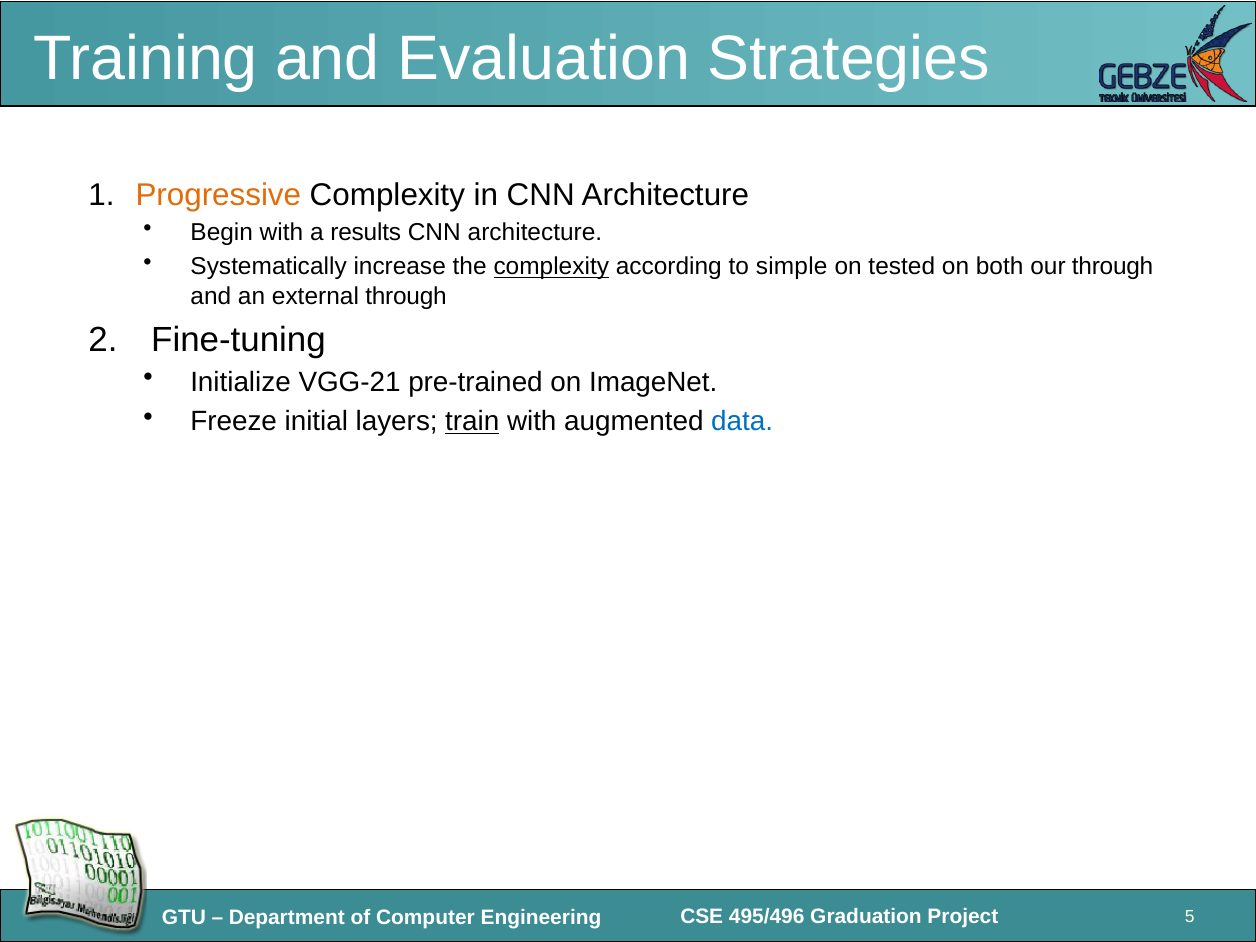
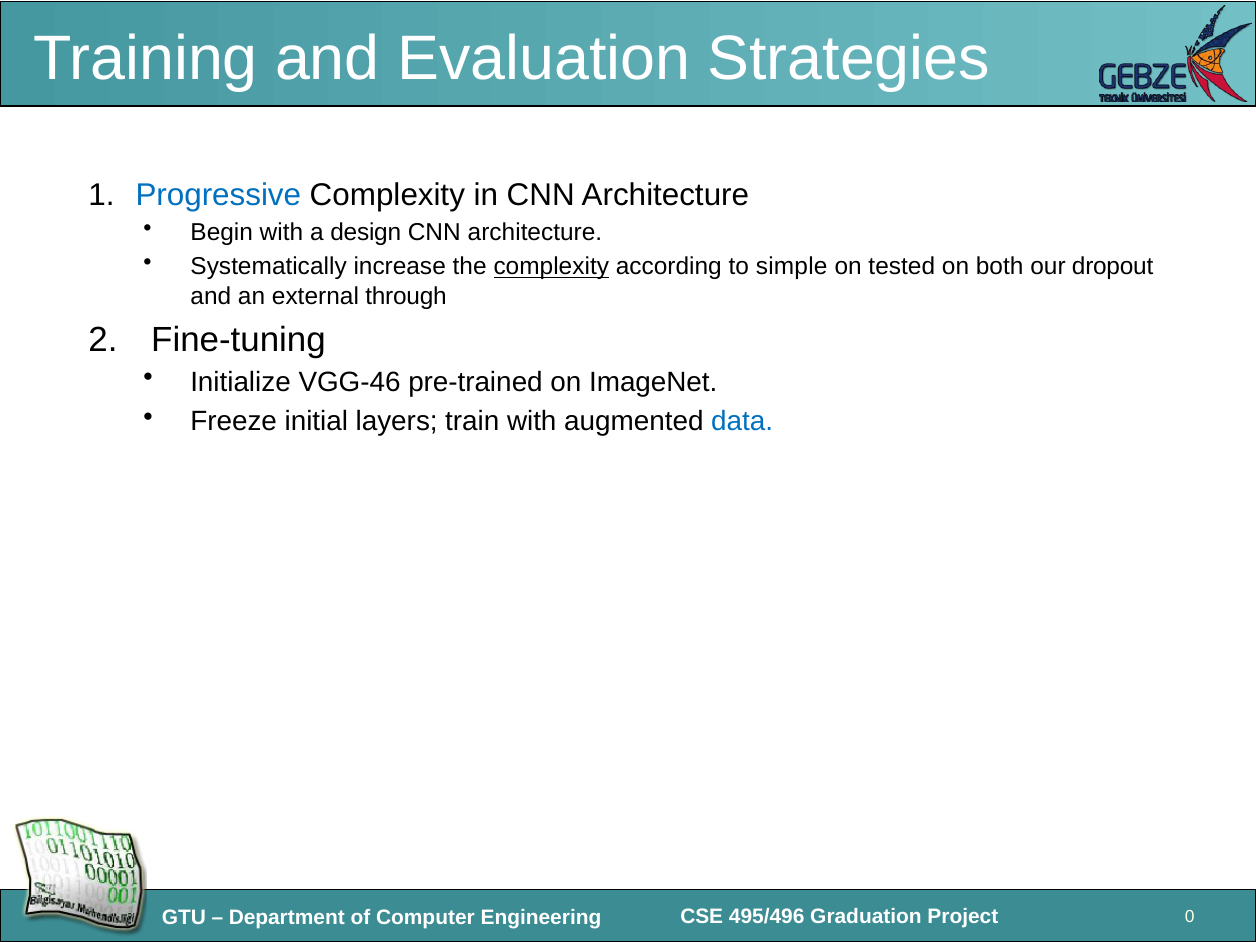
Progressive colour: orange -> blue
results: results -> design
our through: through -> dropout
VGG-21: VGG-21 -> VGG-46
train underline: present -> none
5: 5 -> 0
